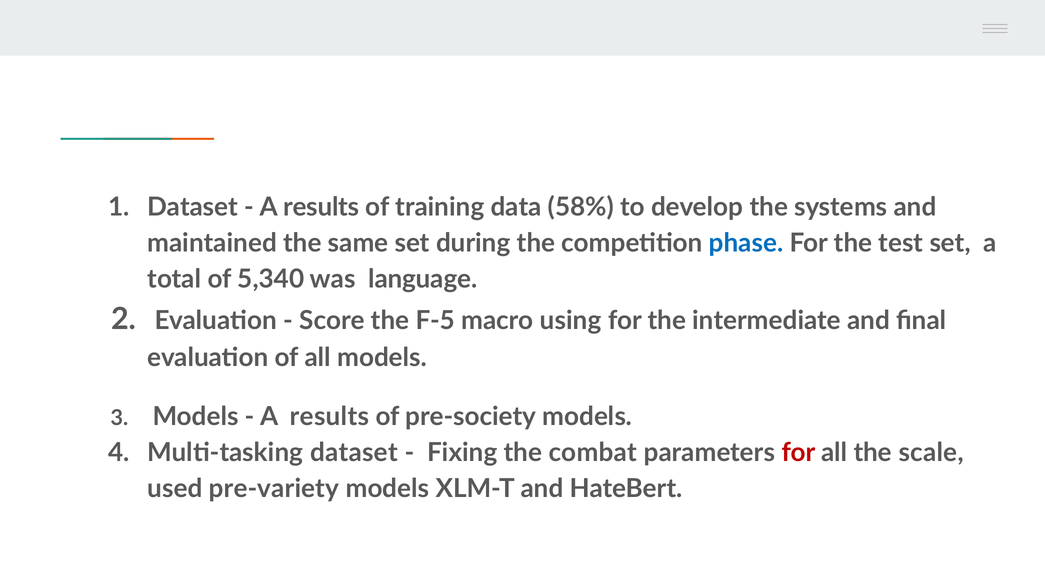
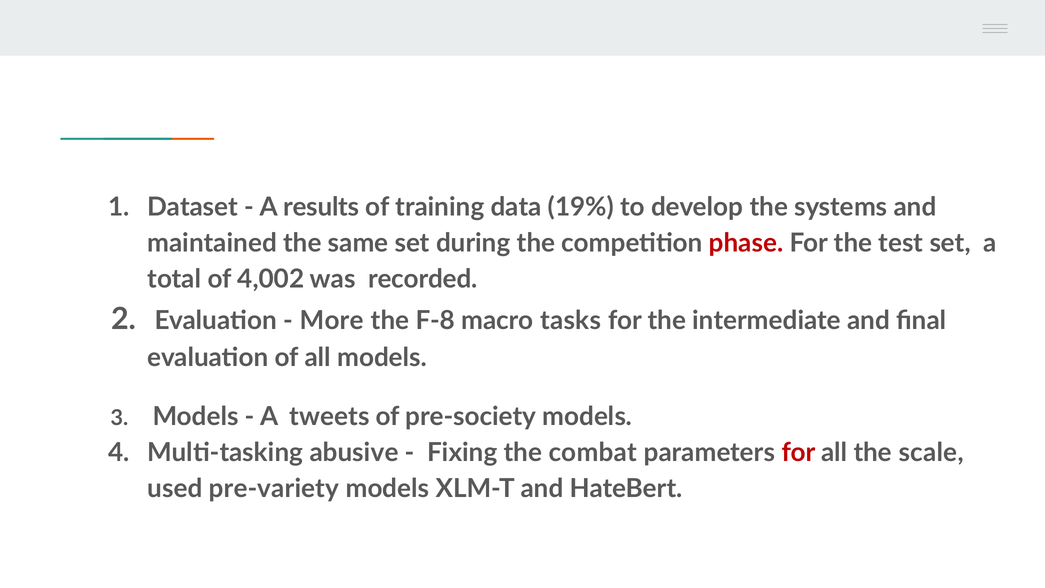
58%: 58% -> 19%
phase colour: blue -> red
5,340: 5,340 -> 4,002
language: language -> recorded
Score: Score -> More
F-5: F-5 -> F-8
using: using -> tasks
results at (330, 417): results -> tweets
Multi-tasking dataset: dataset -> abusive
